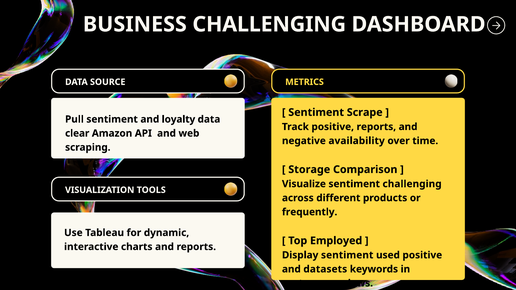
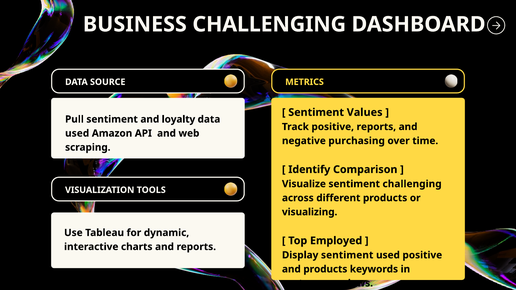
Scrape: Scrape -> Values
clear at (77, 133): clear -> used
availability: availability -> purchasing
Storage: Storage -> Identify
frequently: frequently -> visualizing
and datasets: datasets -> products
